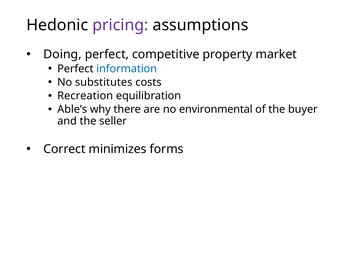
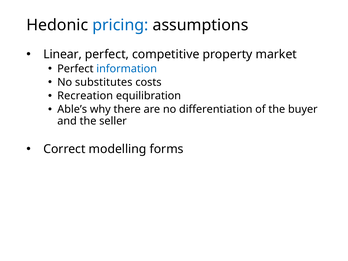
pricing colour: purple -> blue
Doing: Doing -> Linear
environmental: environmental -> differentiation
minimizes: minimizes -> modelling
